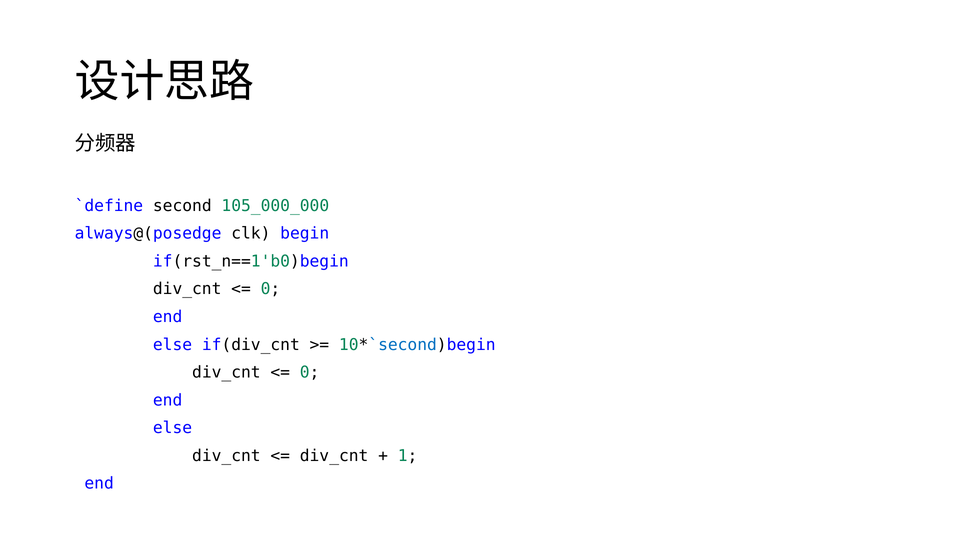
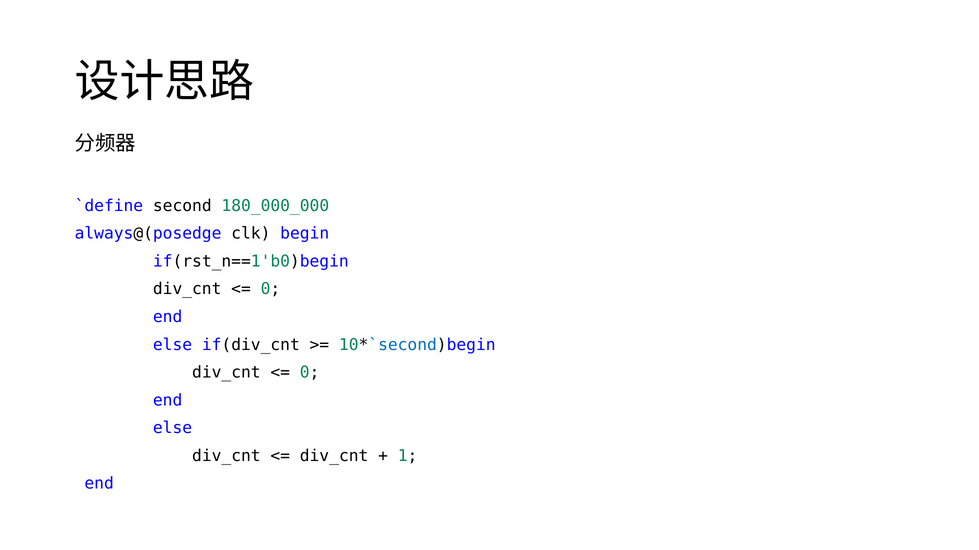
105_000_000: 105_000_000 -> 180_000_000
